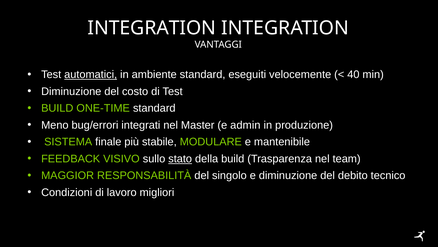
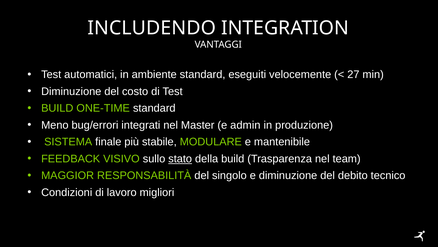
INTEGRATION at (152, 28): INTEGRATION -> INCLUDENDO
automatici underline: present -> none
40: 40 -> 27
